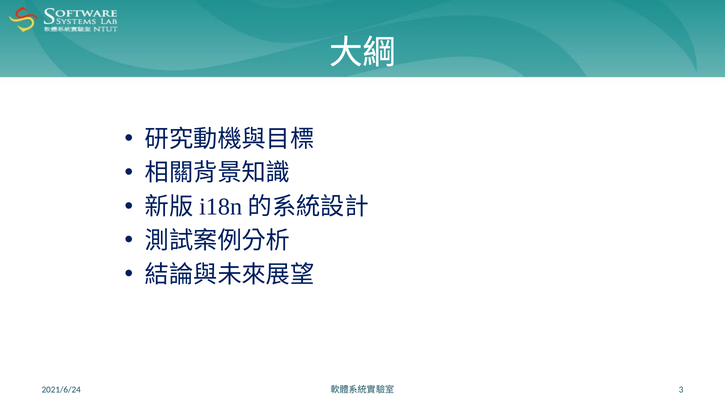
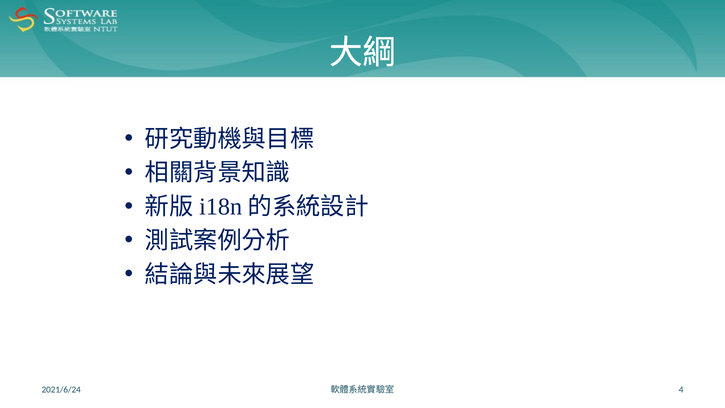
3: 3 -> 4
